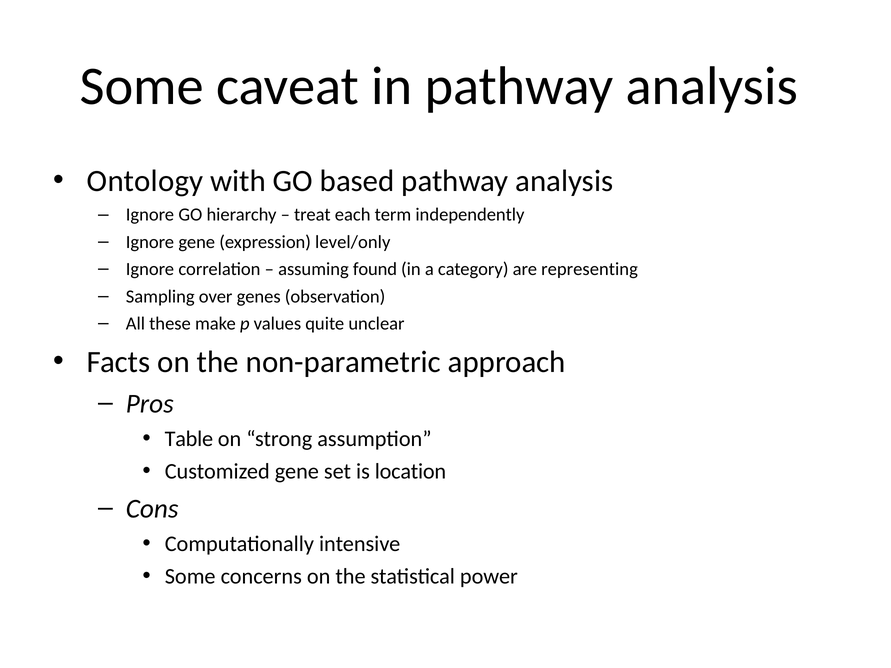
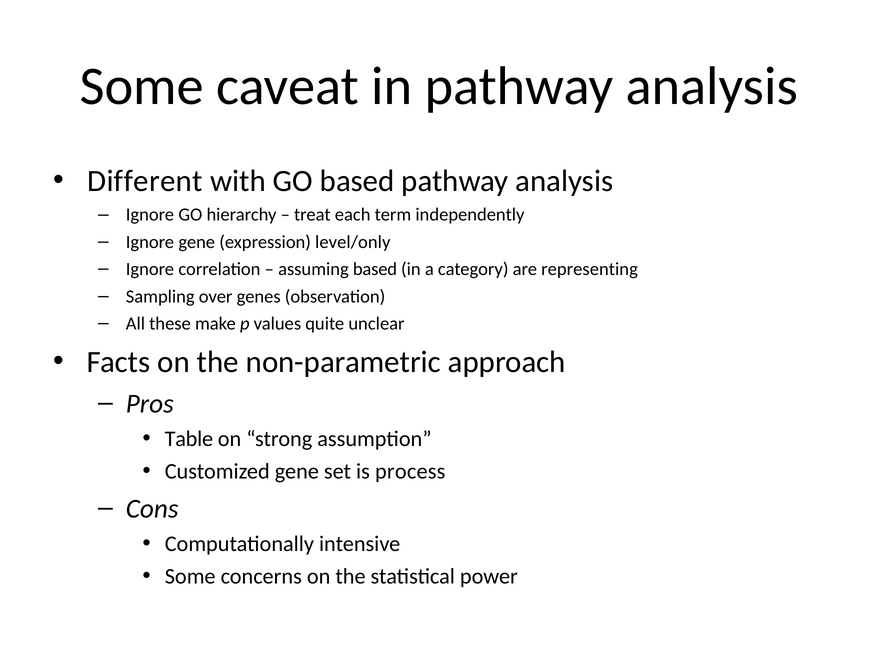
Ontology: Ontology -> Different
assuming found: found -> based
location: location -> process
